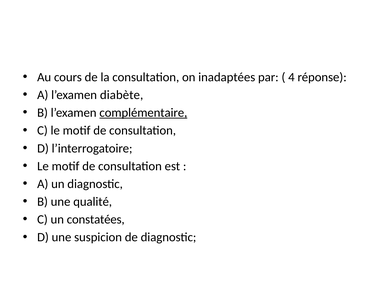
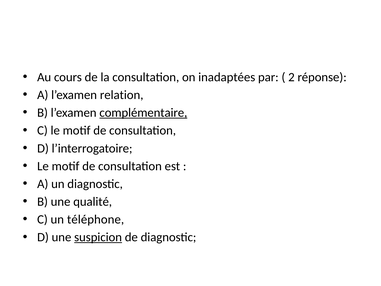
4: 4 -> 2
diabète: diabète -> relation
constatées: constatées -> téléphone
suspicion underline: none -> present
